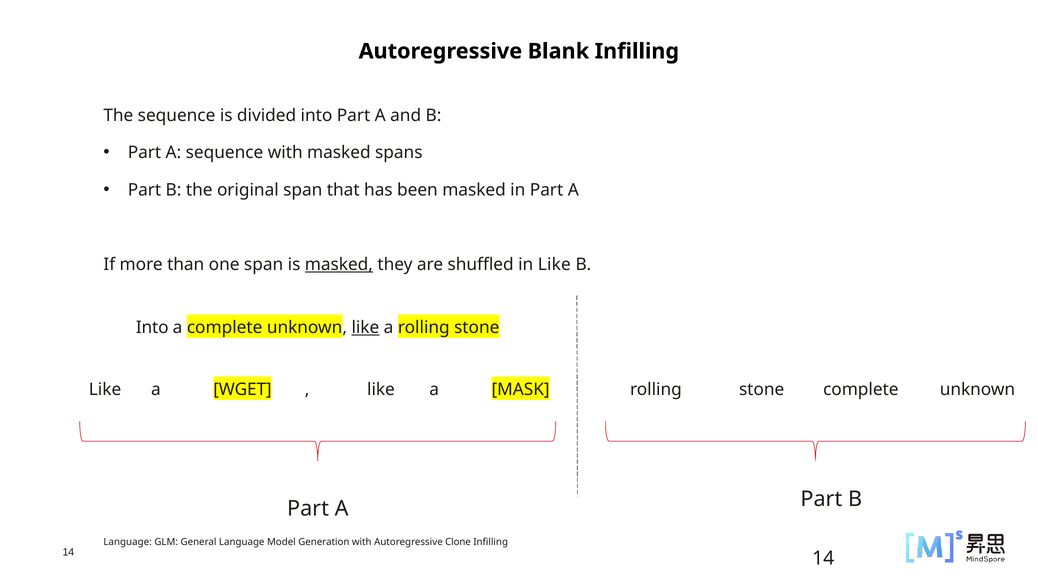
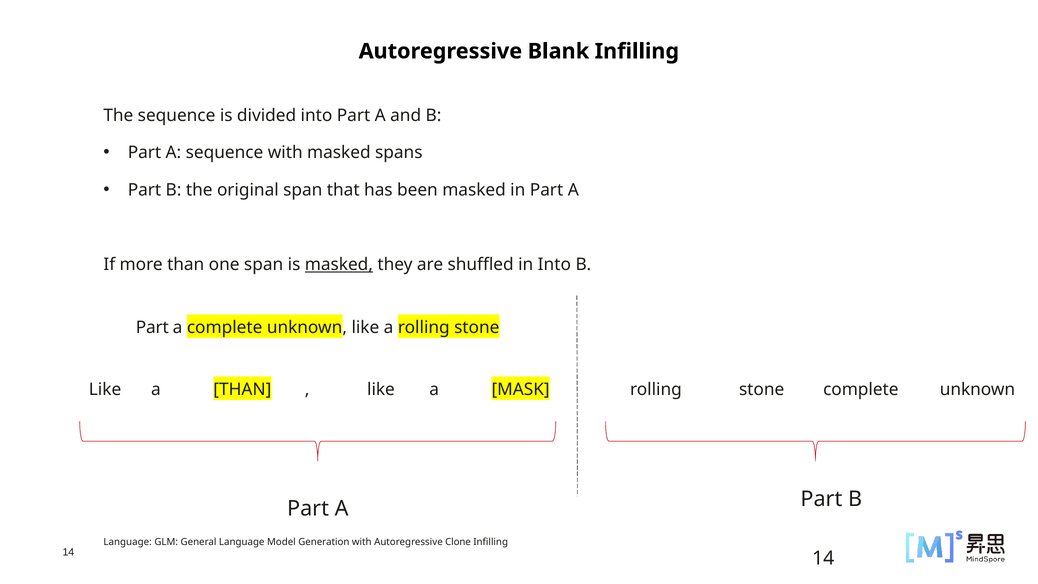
in Like: Like -> Into
Into at (152, 327): Into -> Part
like at (365, 327) underline: present -> none
WGET at (242, 389): WGET -> THAN
